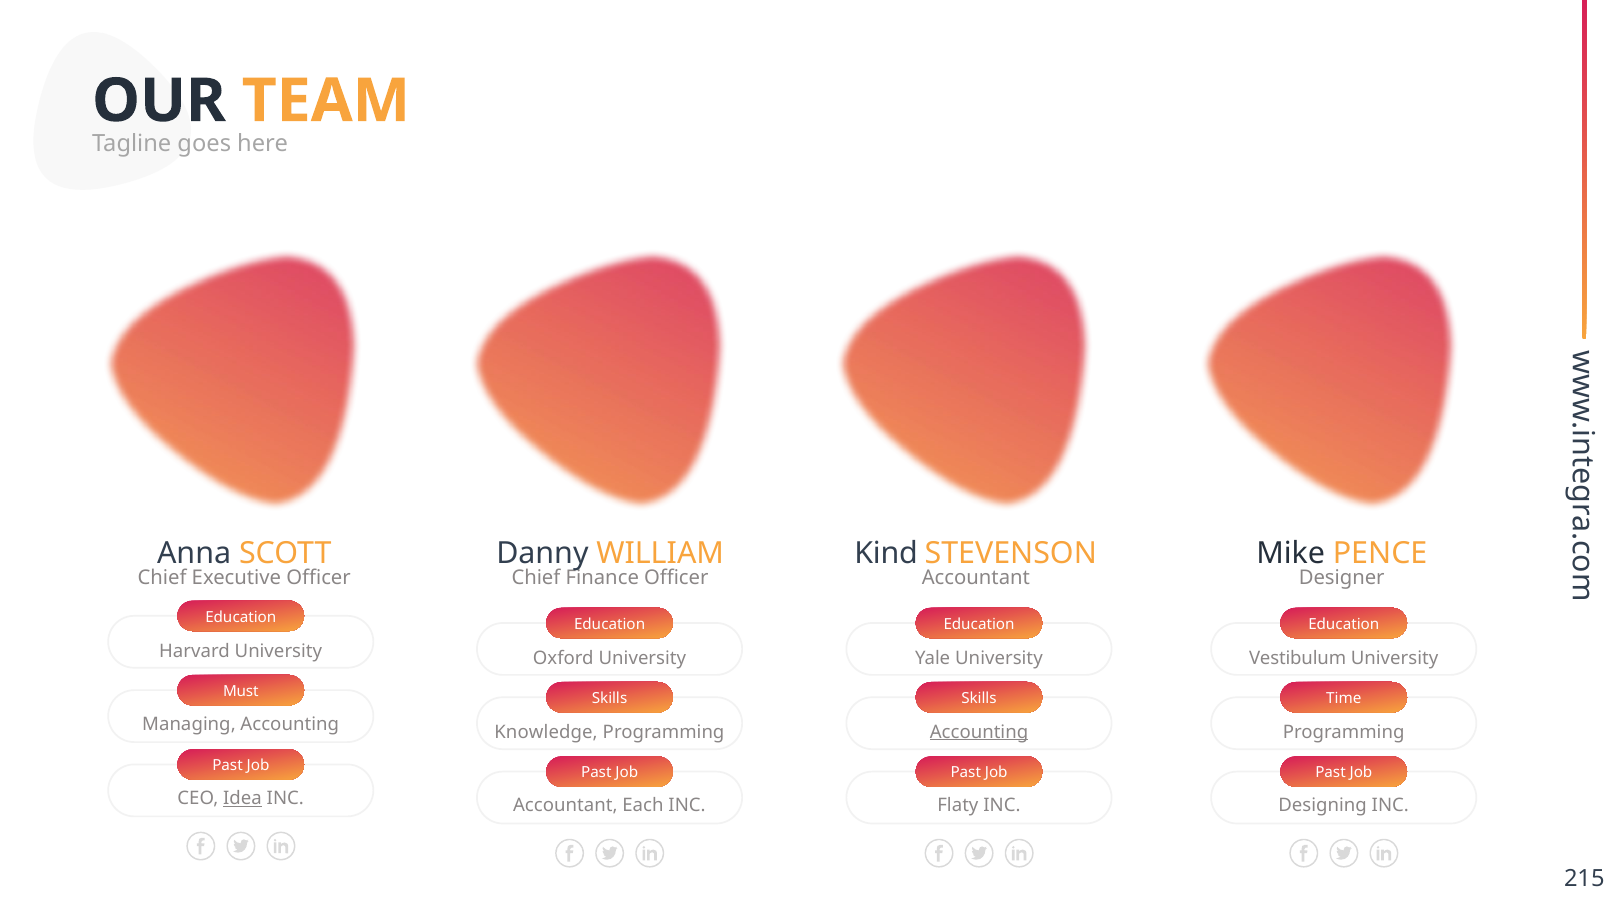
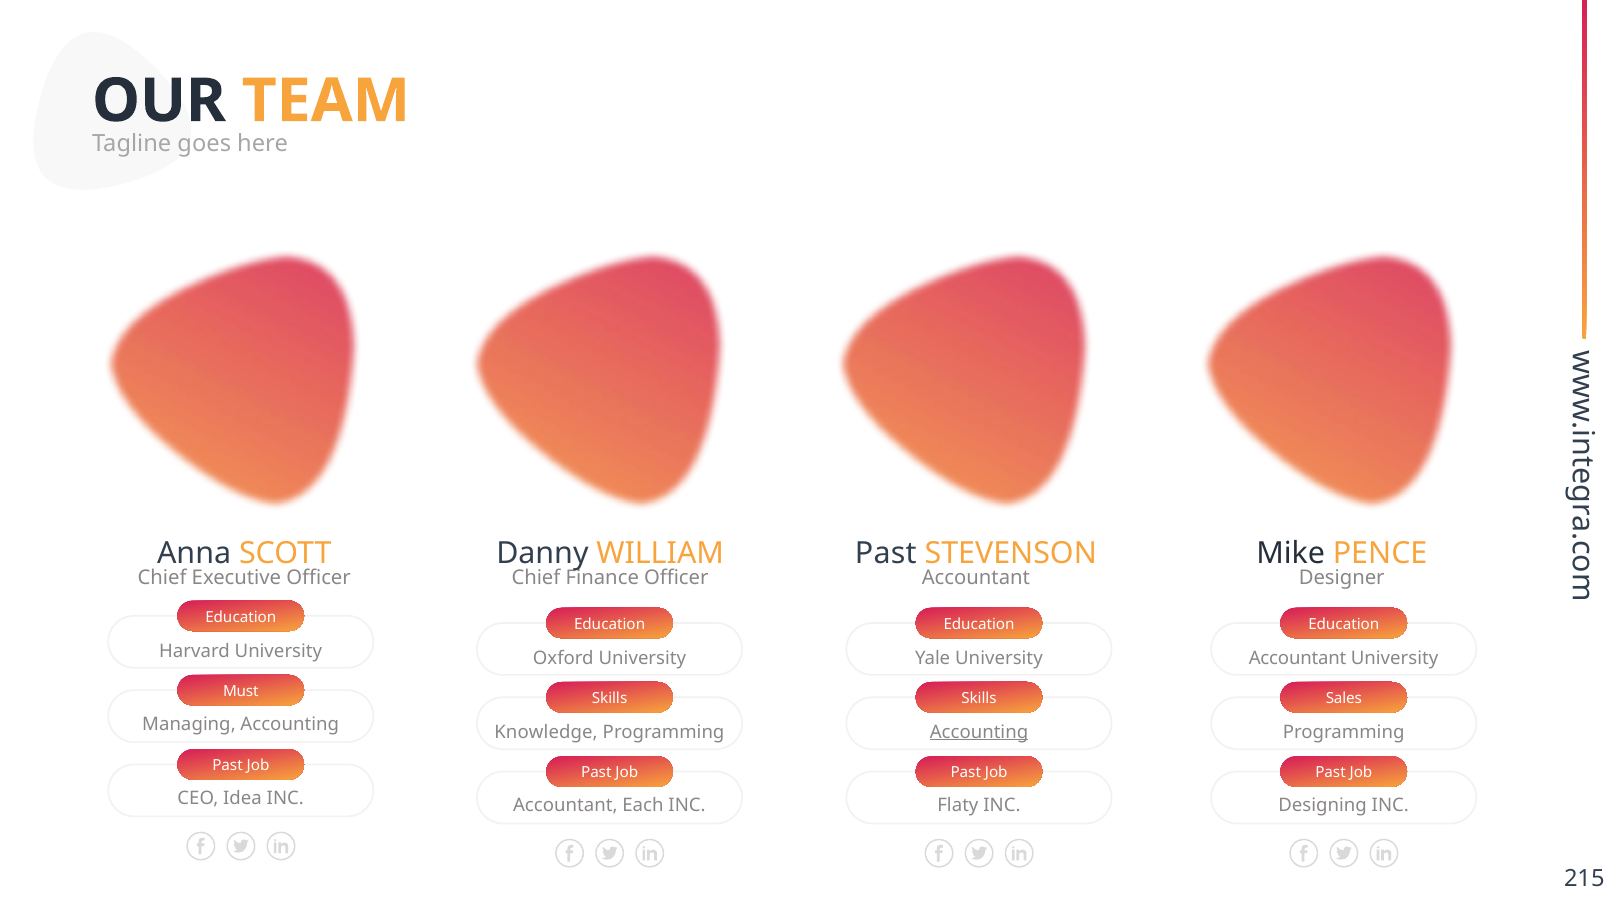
Kind at (886, 553): Kind -> Past
Vestibulum at (1298, 658): Vestibulum -> Accountant
Time: Time -> Sales
Idea underline: present -> none
